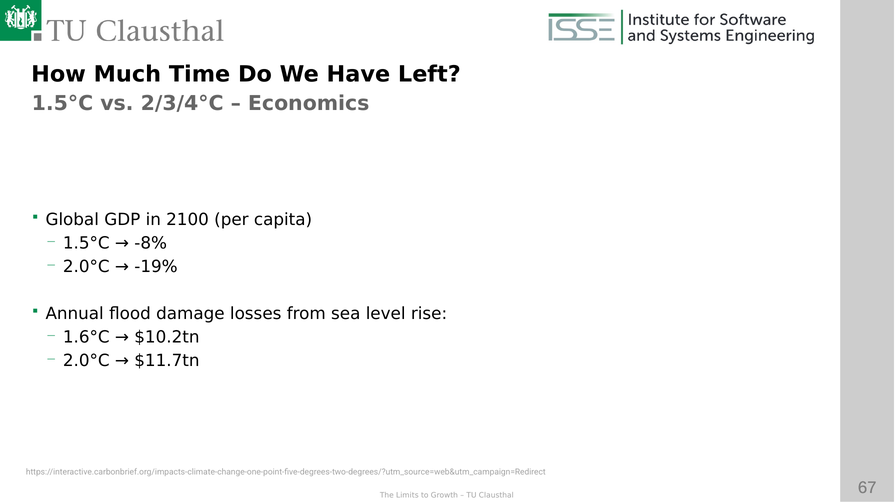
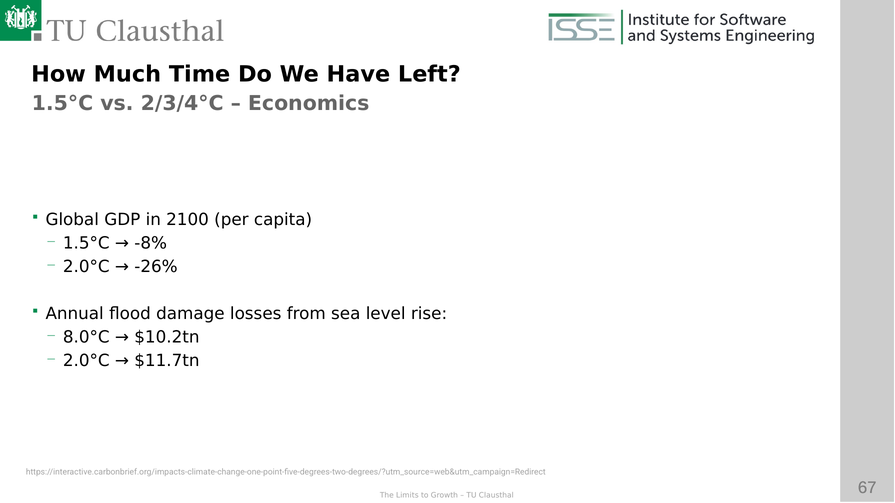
-19%: -19% -> -26%
1.6°C: 1.6°C -> 8.0°C
